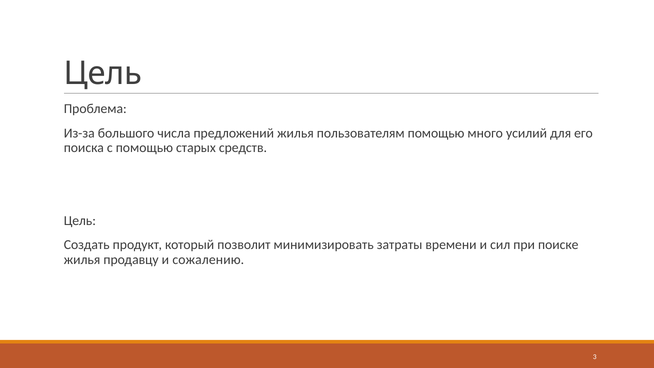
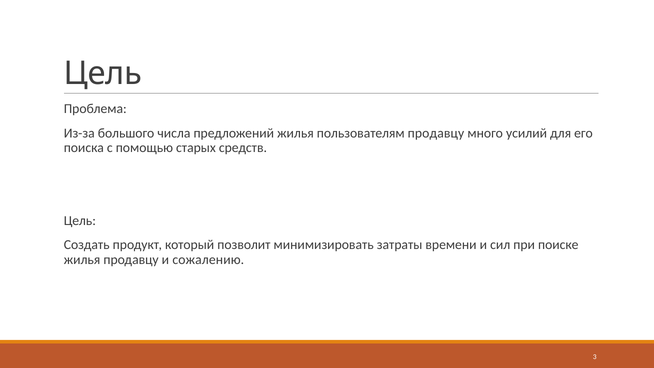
пользователям помощью: помощью -> продавцу
